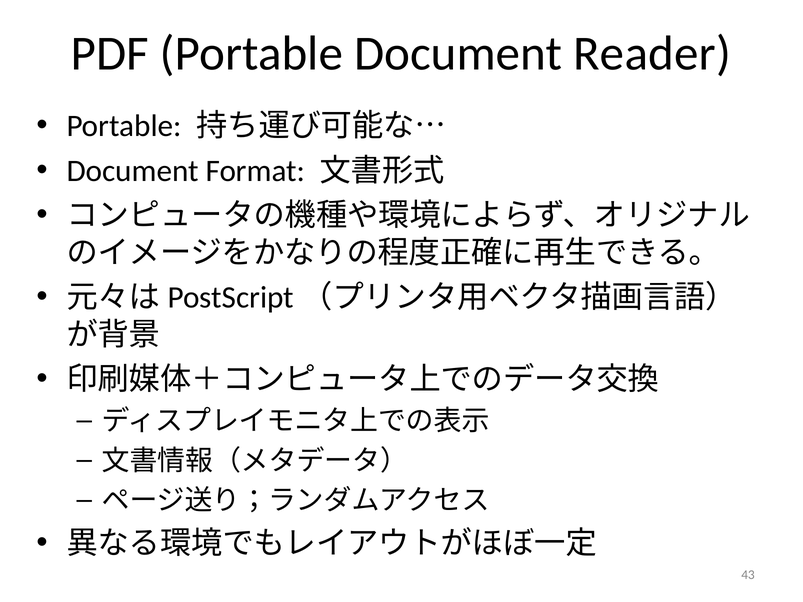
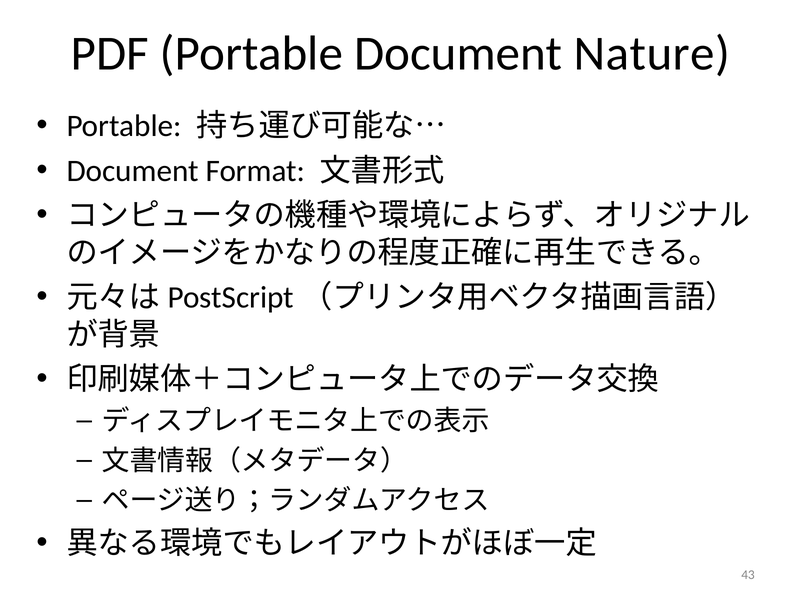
Reader: Reader -> Nature
